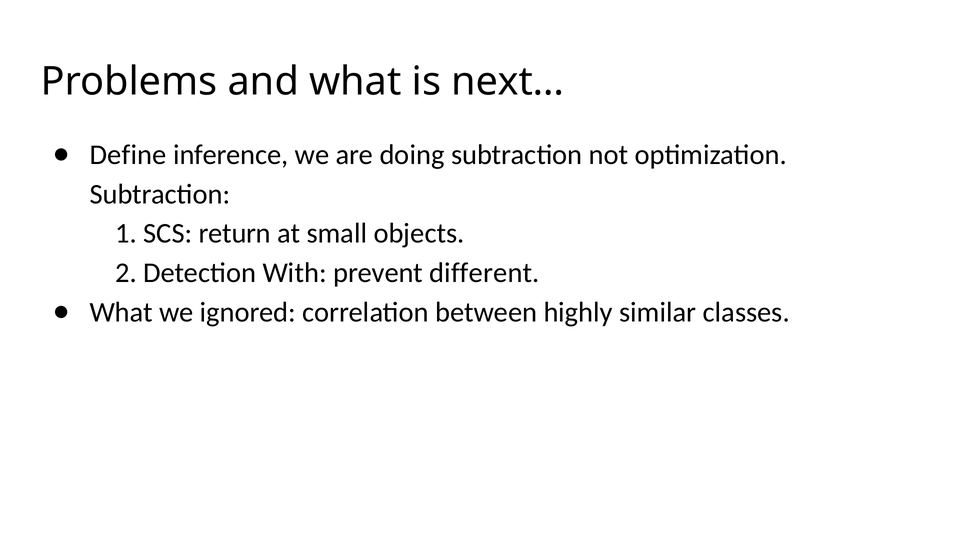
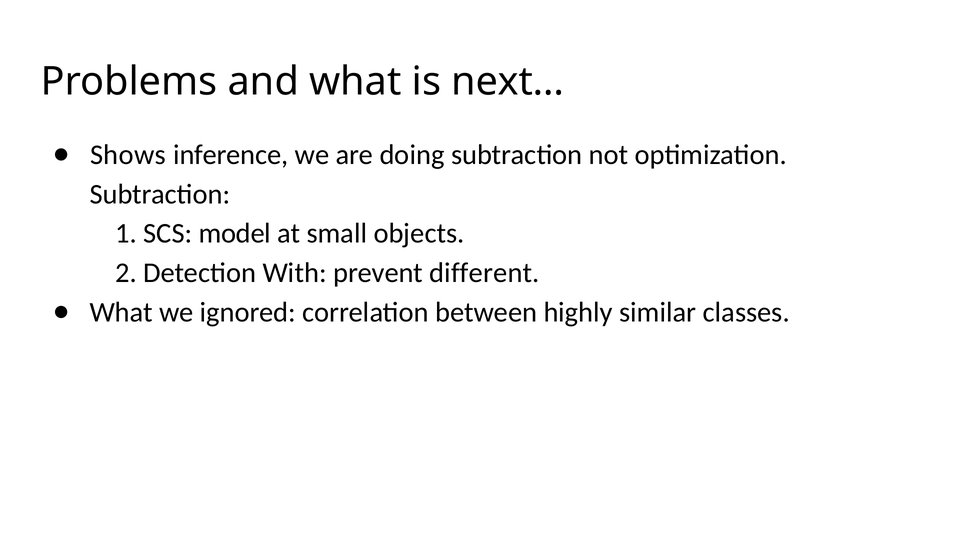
Define: Define -> Shows
return: return -> model
